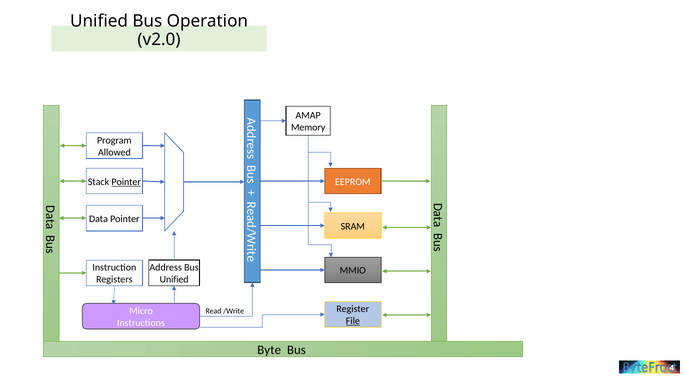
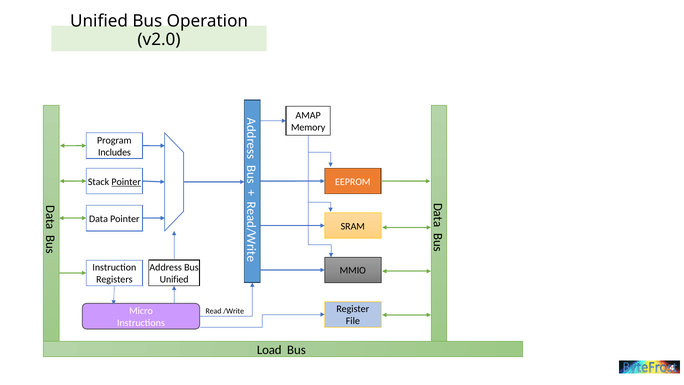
Allowed: Allowed -> Includes
File underline: present -> none
Byte: Byte -> Load
